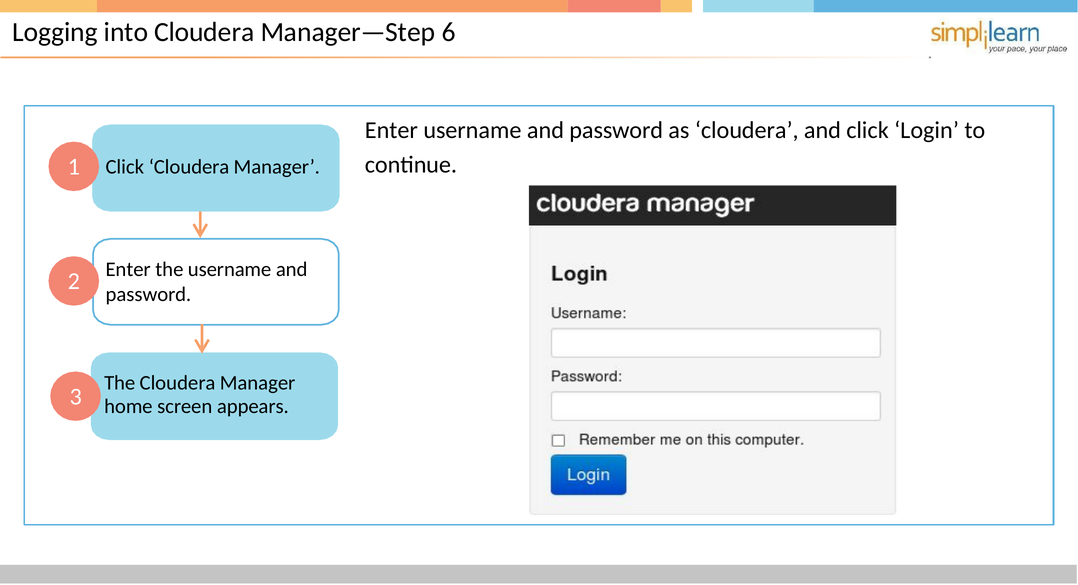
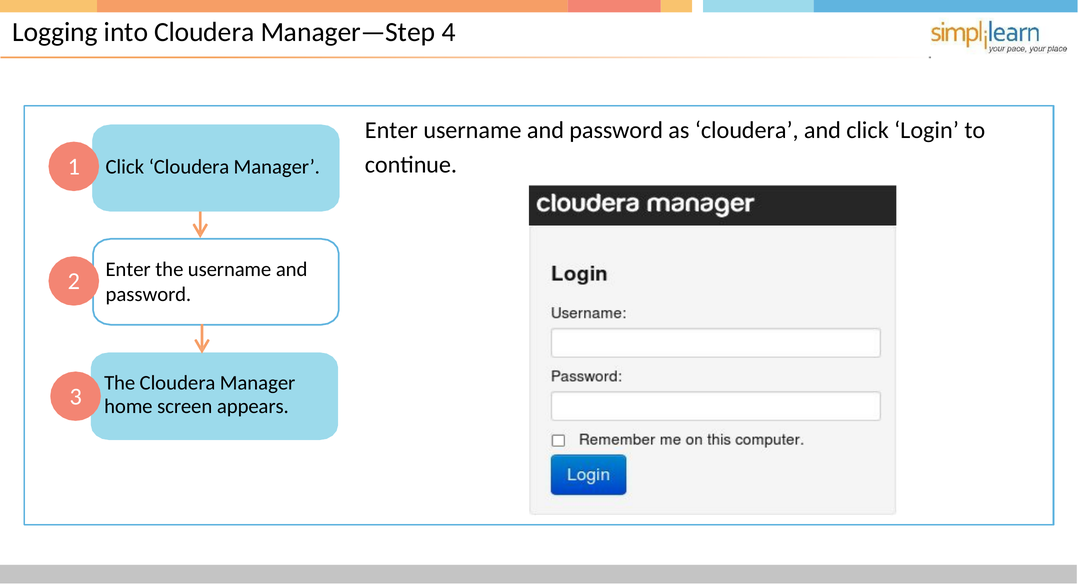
6: 6 -> 4
